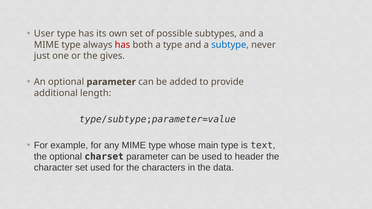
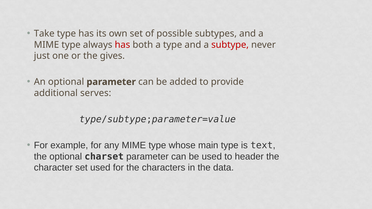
User: User -> Take
subtype colour: blue -> red
length: length -> serves
